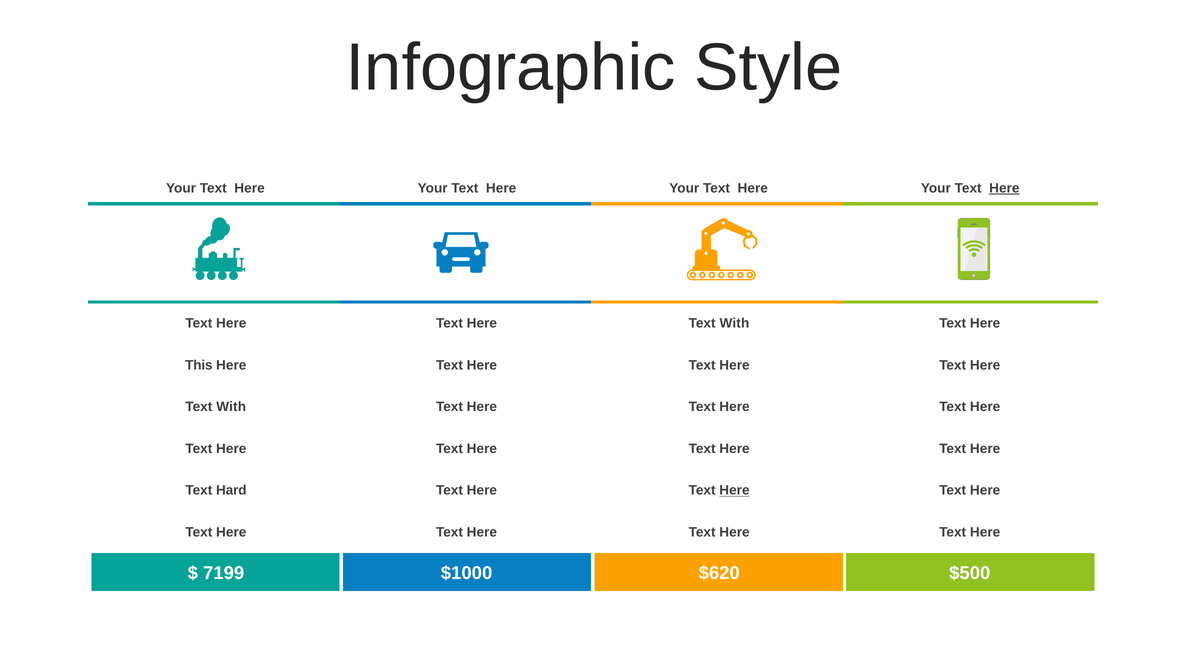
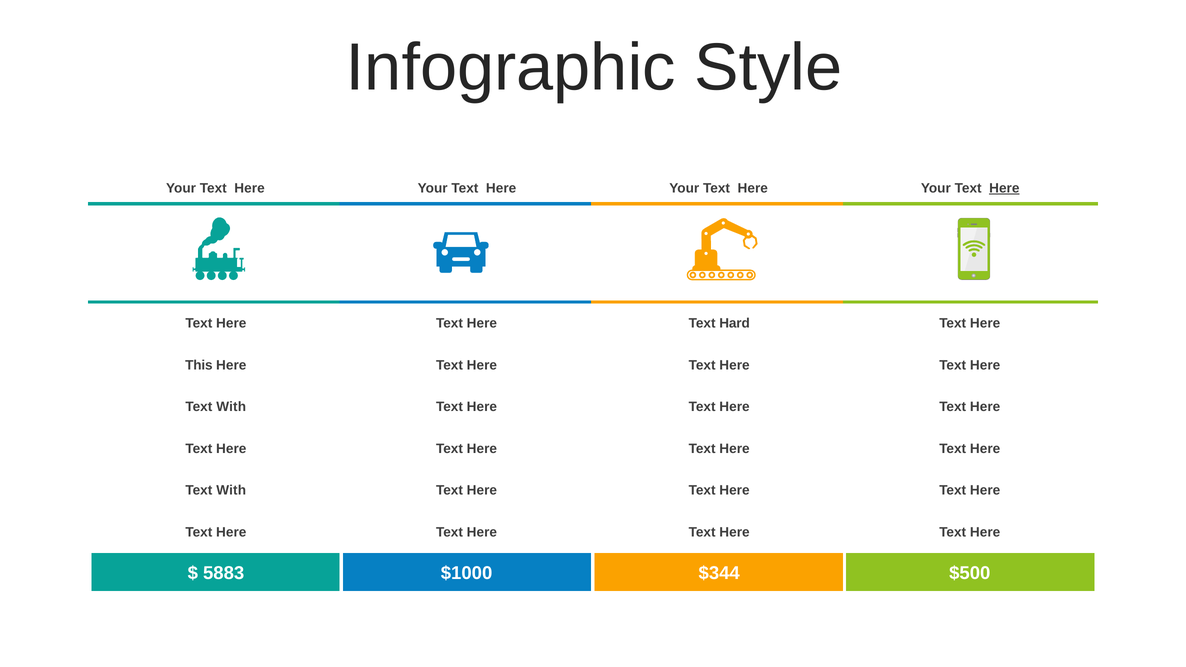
With at (734, 323): With -> Hard
Hard at (231, 491): Hard -> With
Here at (734, 491) underline: present -> none
7199: 7199 -> 5883
$620: $620 -> $344
